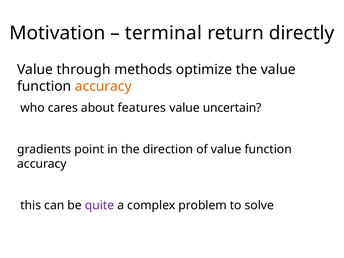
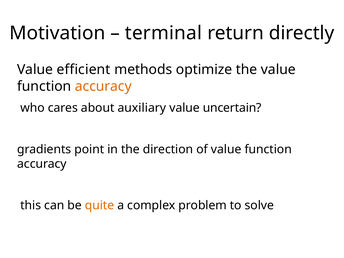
through: through -> efficient
features: features -> auxiliary
quite colour: purple -> orange
